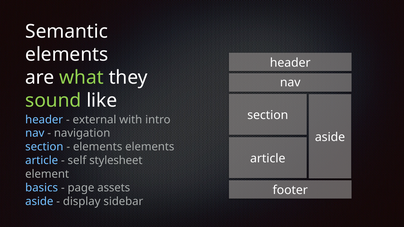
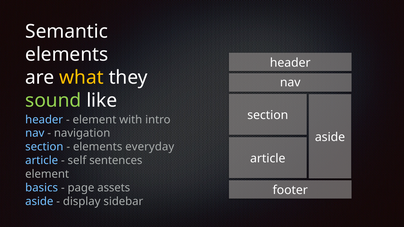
what colour: light green -> yellow
external at (95, 120): external -> element
elements elements: elements -> everyday
stylesheet: stylesheet -> sentences
